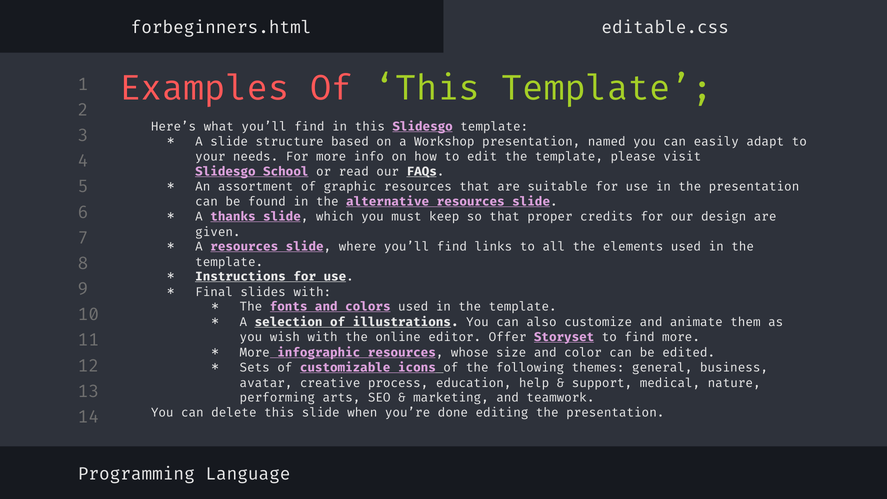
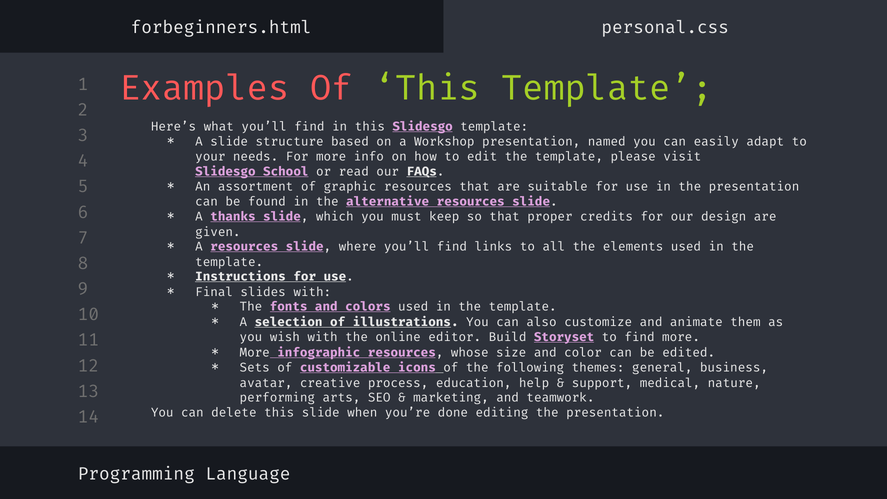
editable.css: editable.css -> personal.css
Offer: Offer -> Build
